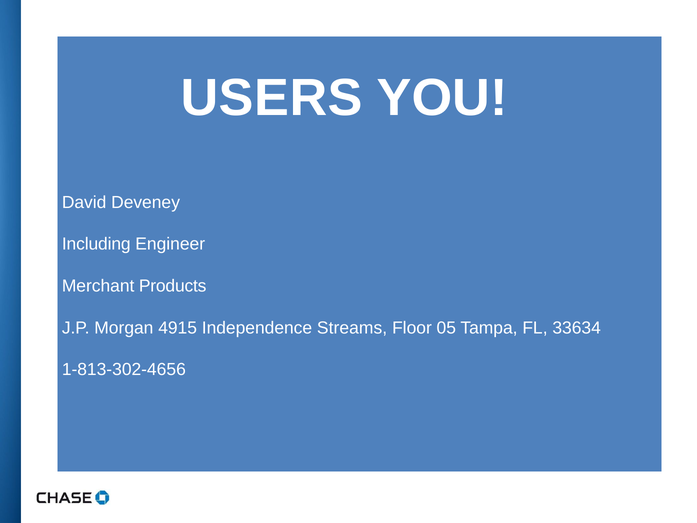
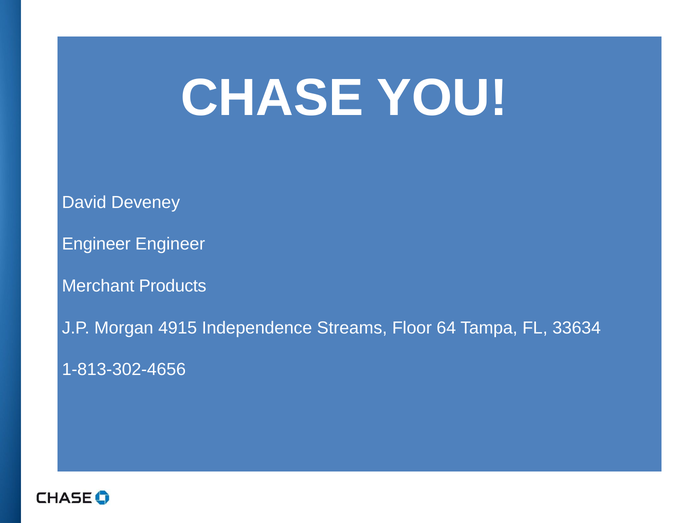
USERS: USERS -> CHASE
Including at (96, 244): Including -> Engineer
05: 05 -> 64
